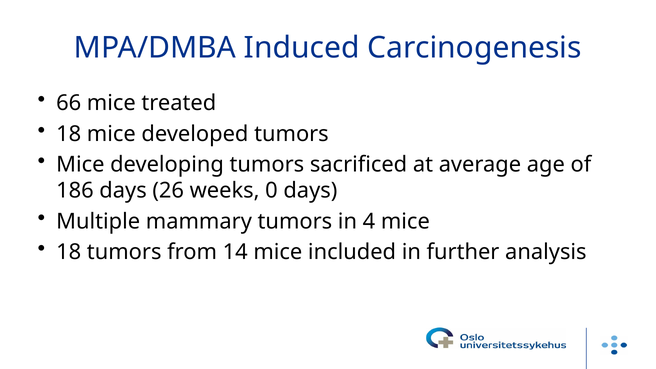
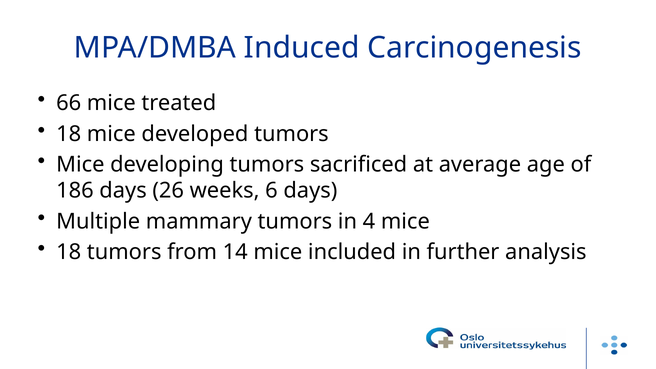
0: 0 -> 6
